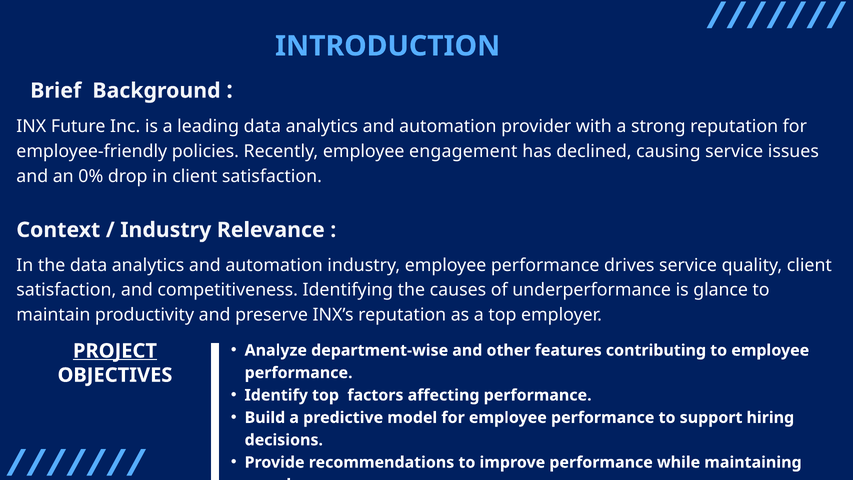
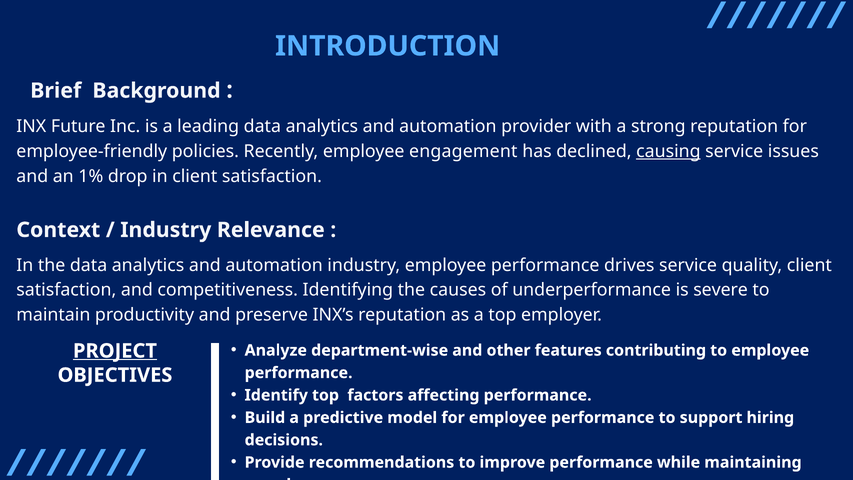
causing underline: none -> present
0%: 0% -> 1%
glance: glance -> severe
